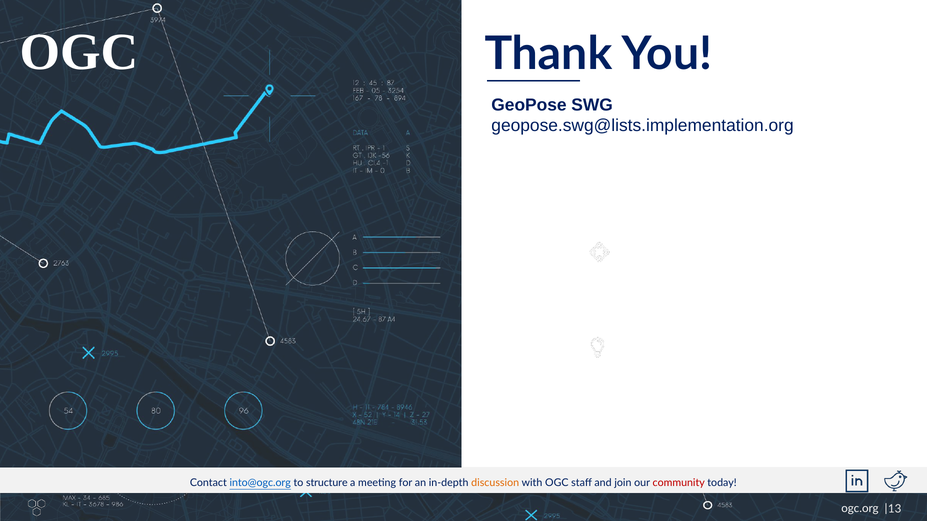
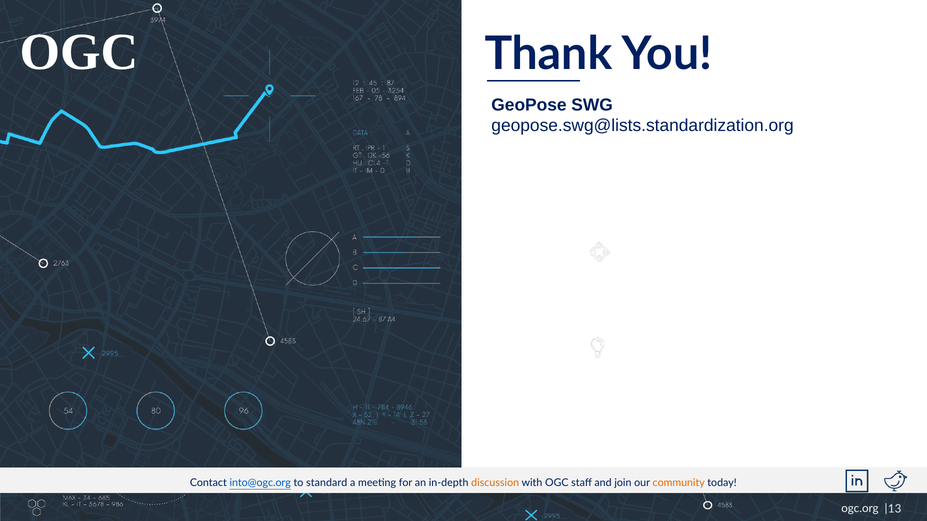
geopose.swg@lists.implementation.org: geopose.swg@lists.implementation.org -> geopose.swg@lists.standardization.org
structure: structure -> standard
community colour: red -> orange
